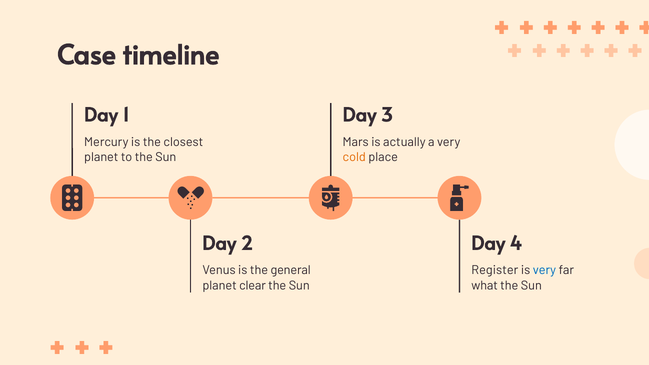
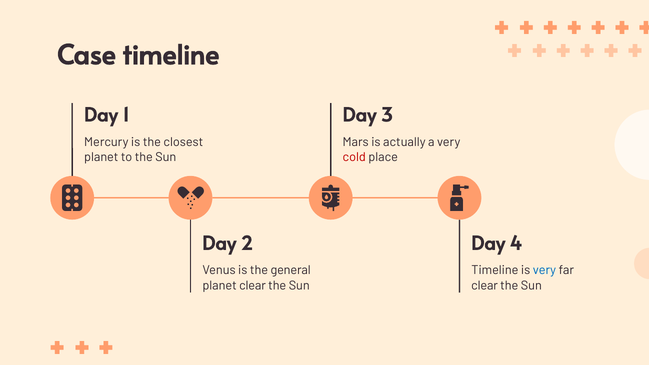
cold colour: orange -> red
Register at (495, 270): Register -> Timeline
what at (485, 285): what -> clear
